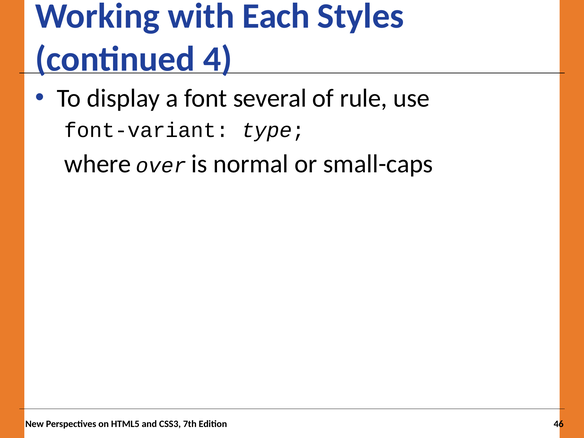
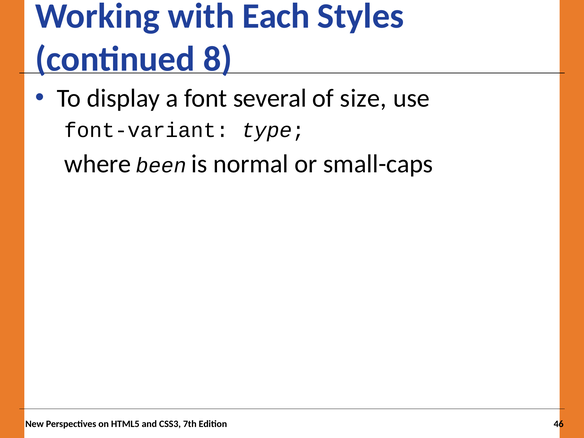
4: 4 -> 8
rule: rule -> size
over: over -> been
